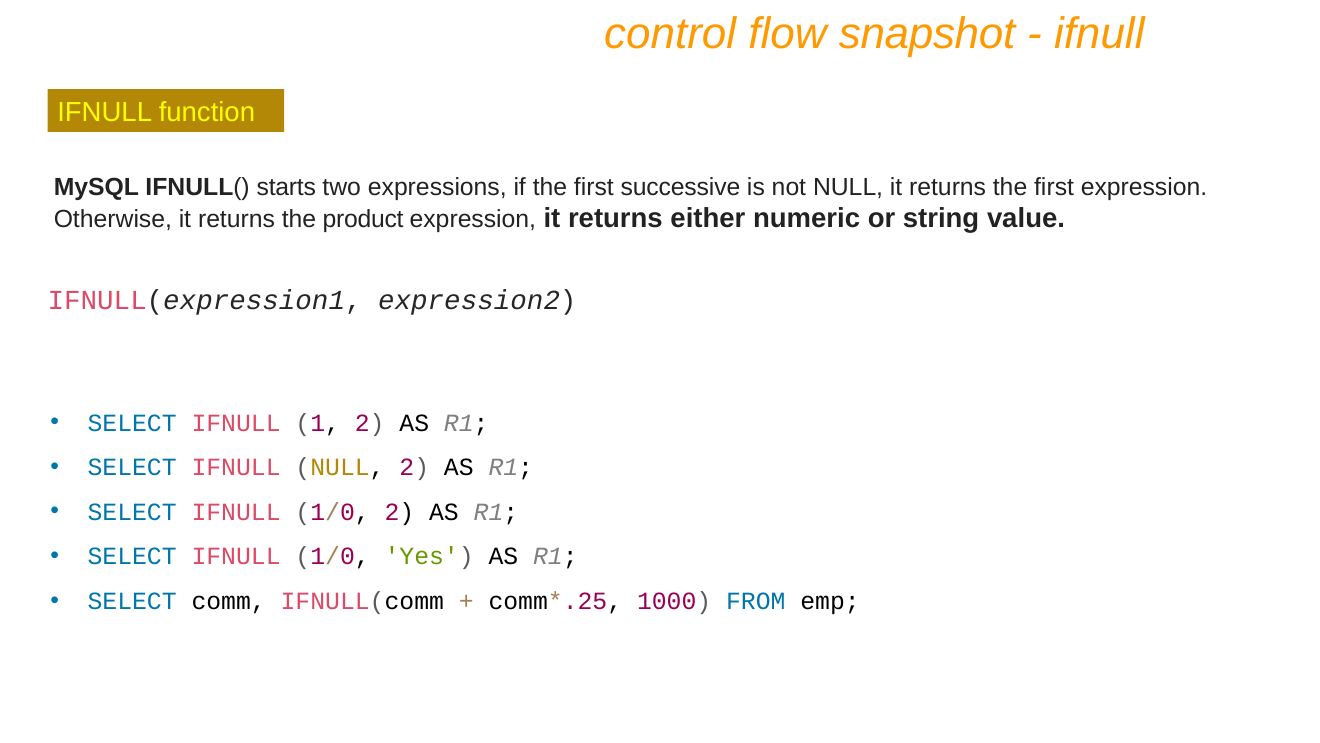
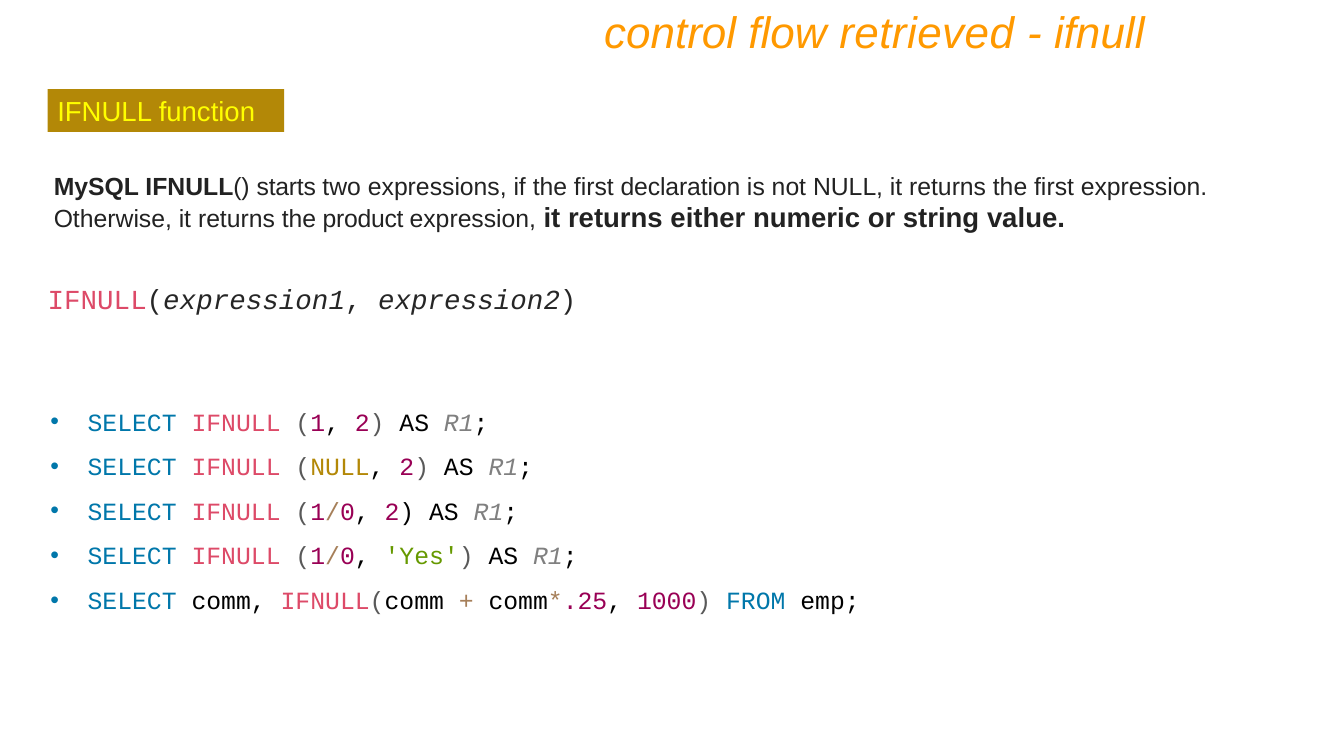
snapshot: snapshot -> retrieved
successive: successive -> declaration
